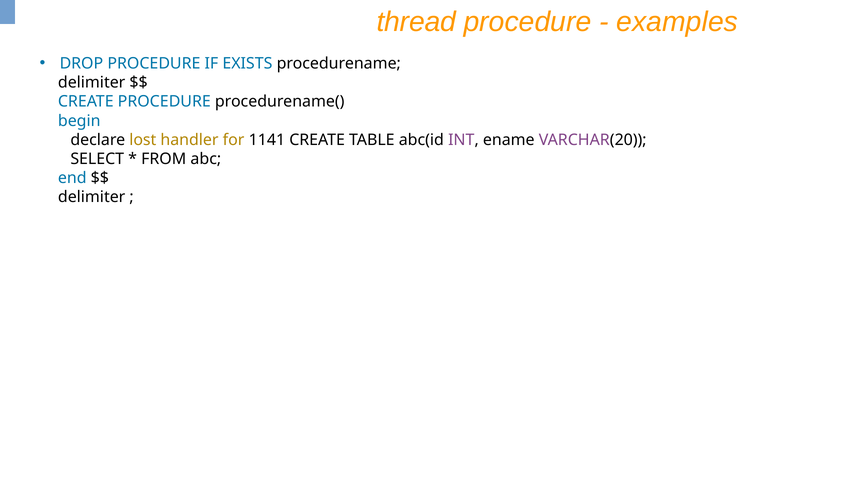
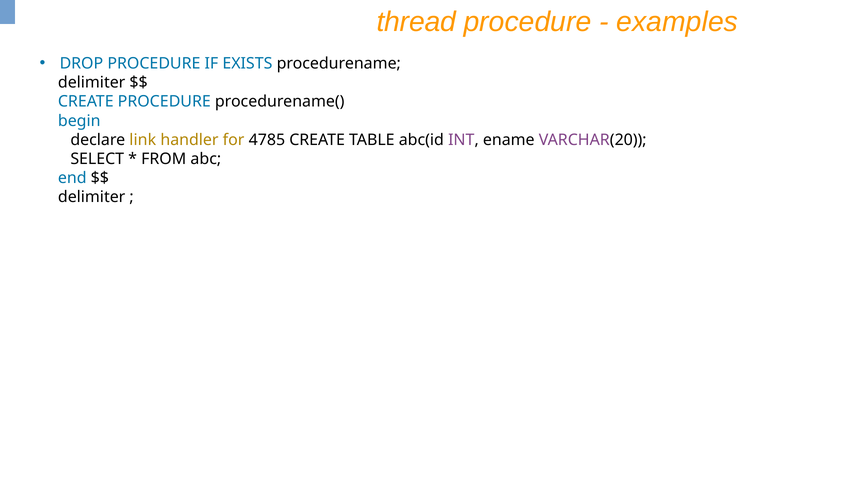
lost: lost -> link
1141: 1141 -> 4785
